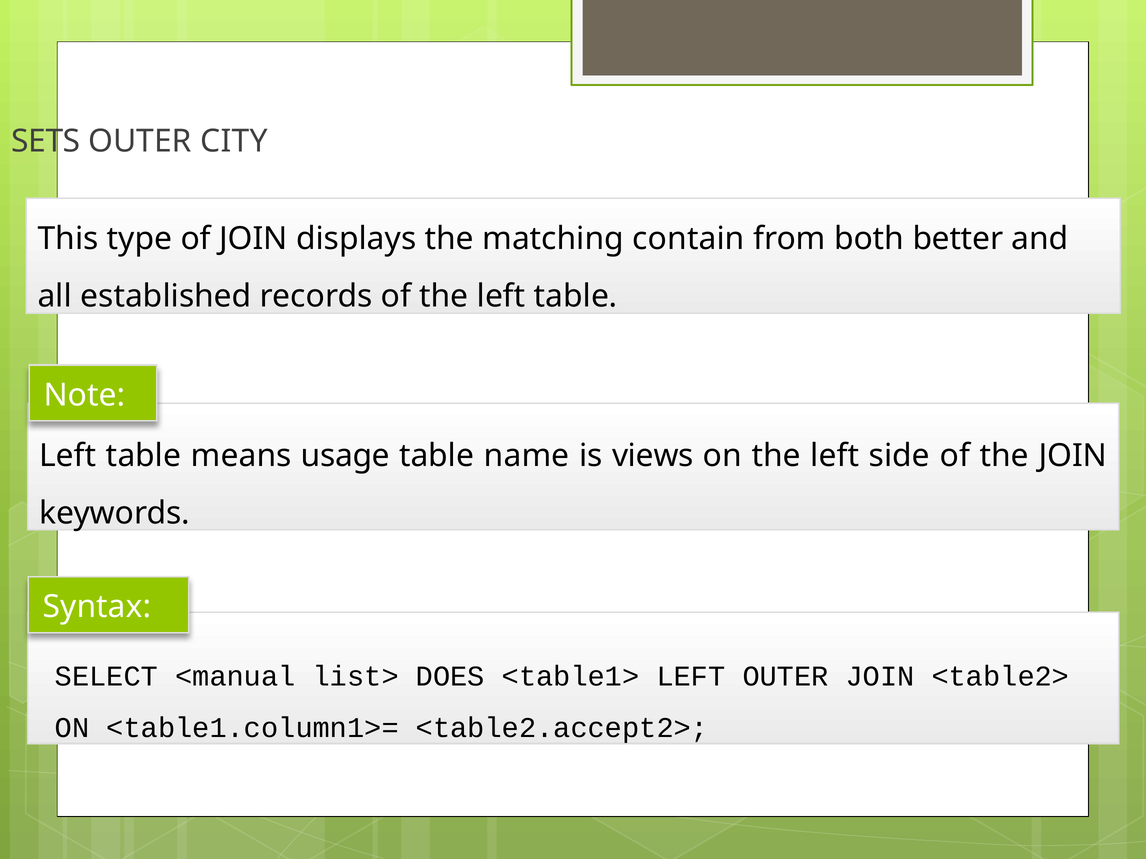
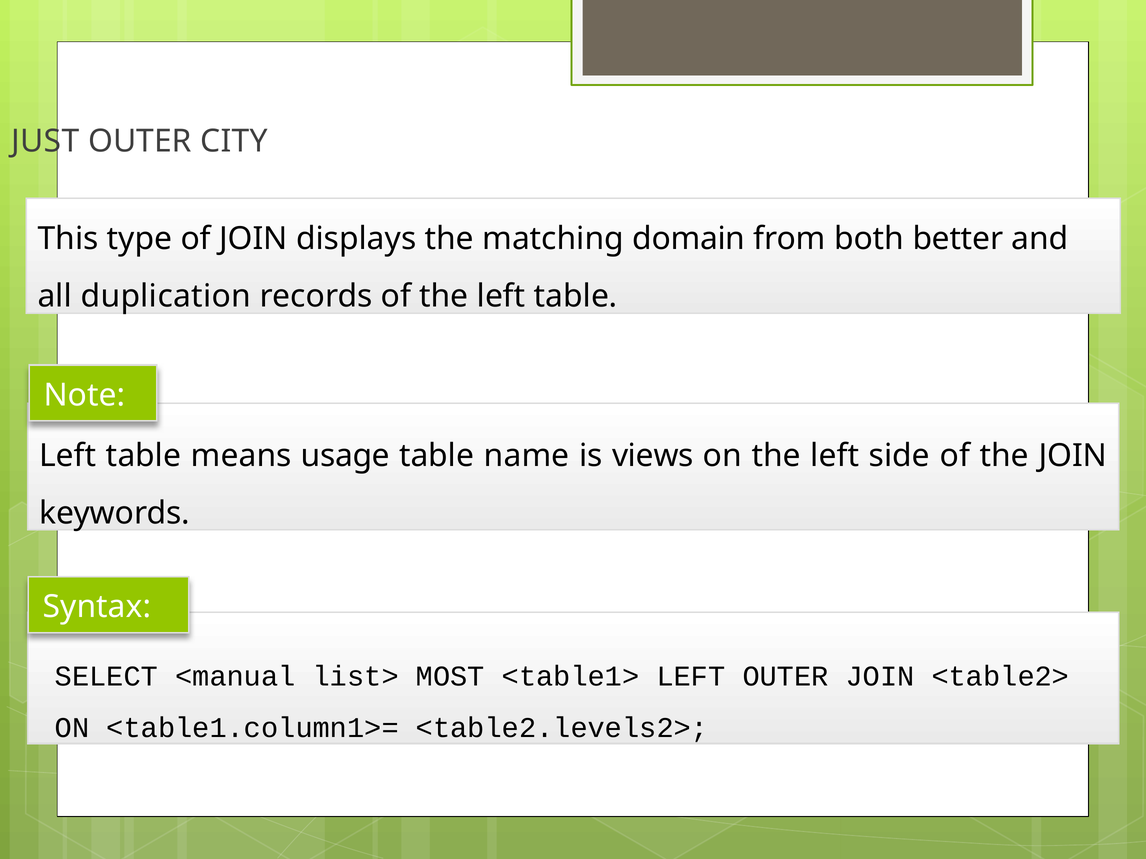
SETS: SETS -> JUST
contain: contain -> domain
established: established -> duplication
DOES: DOES -> MOST
<table2.accept2>: <table2.accept2> -> <table2.levels2>
